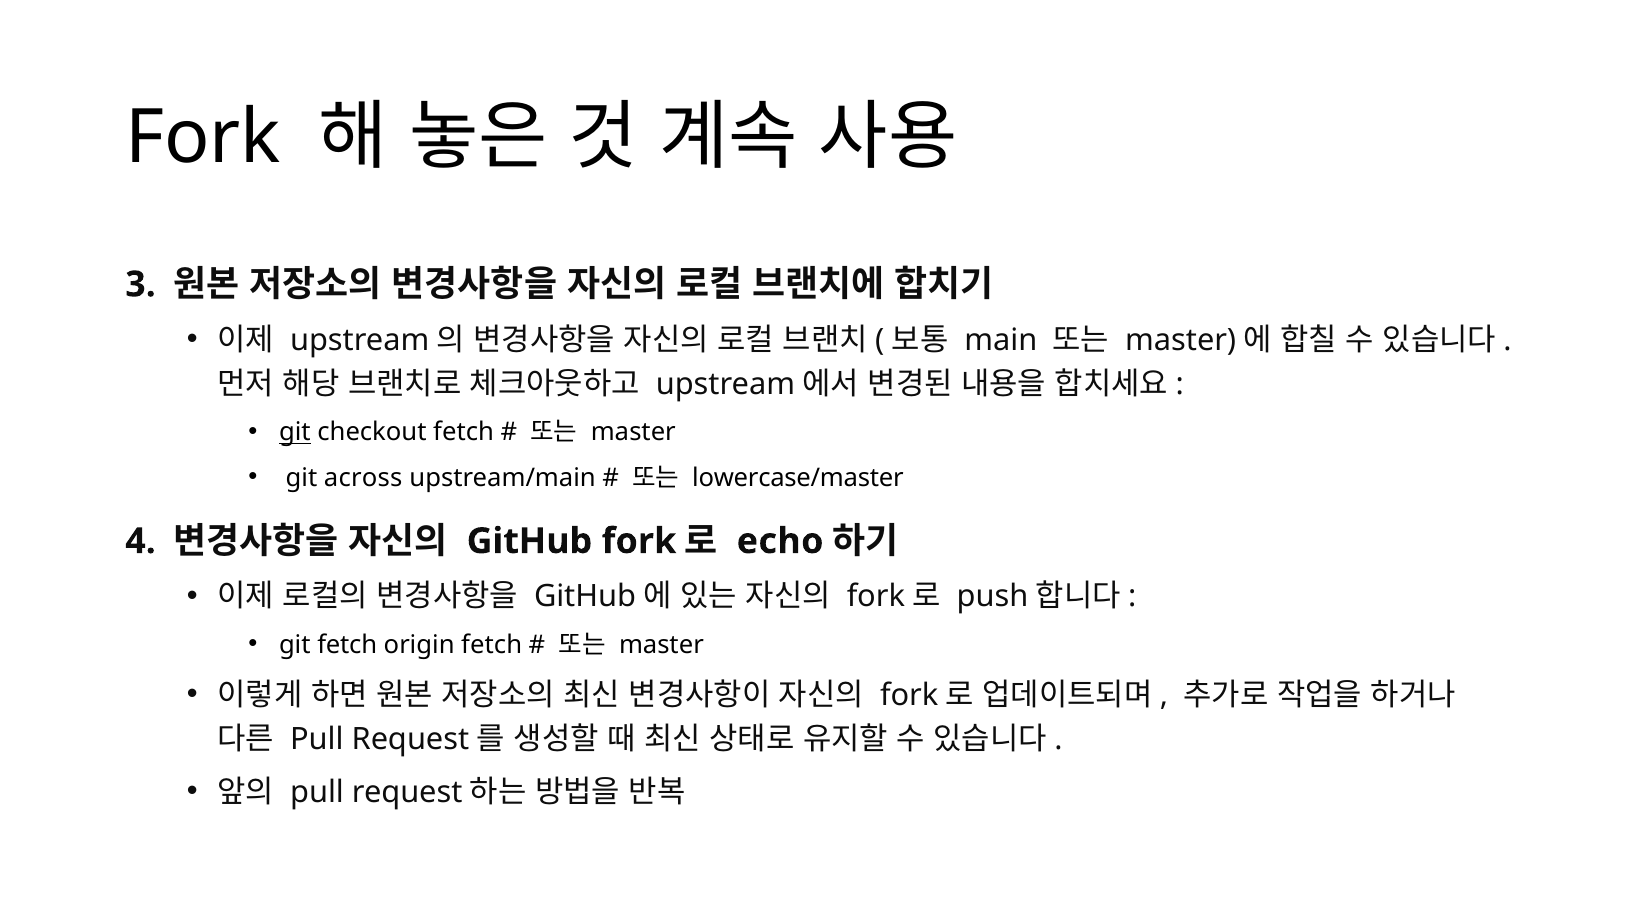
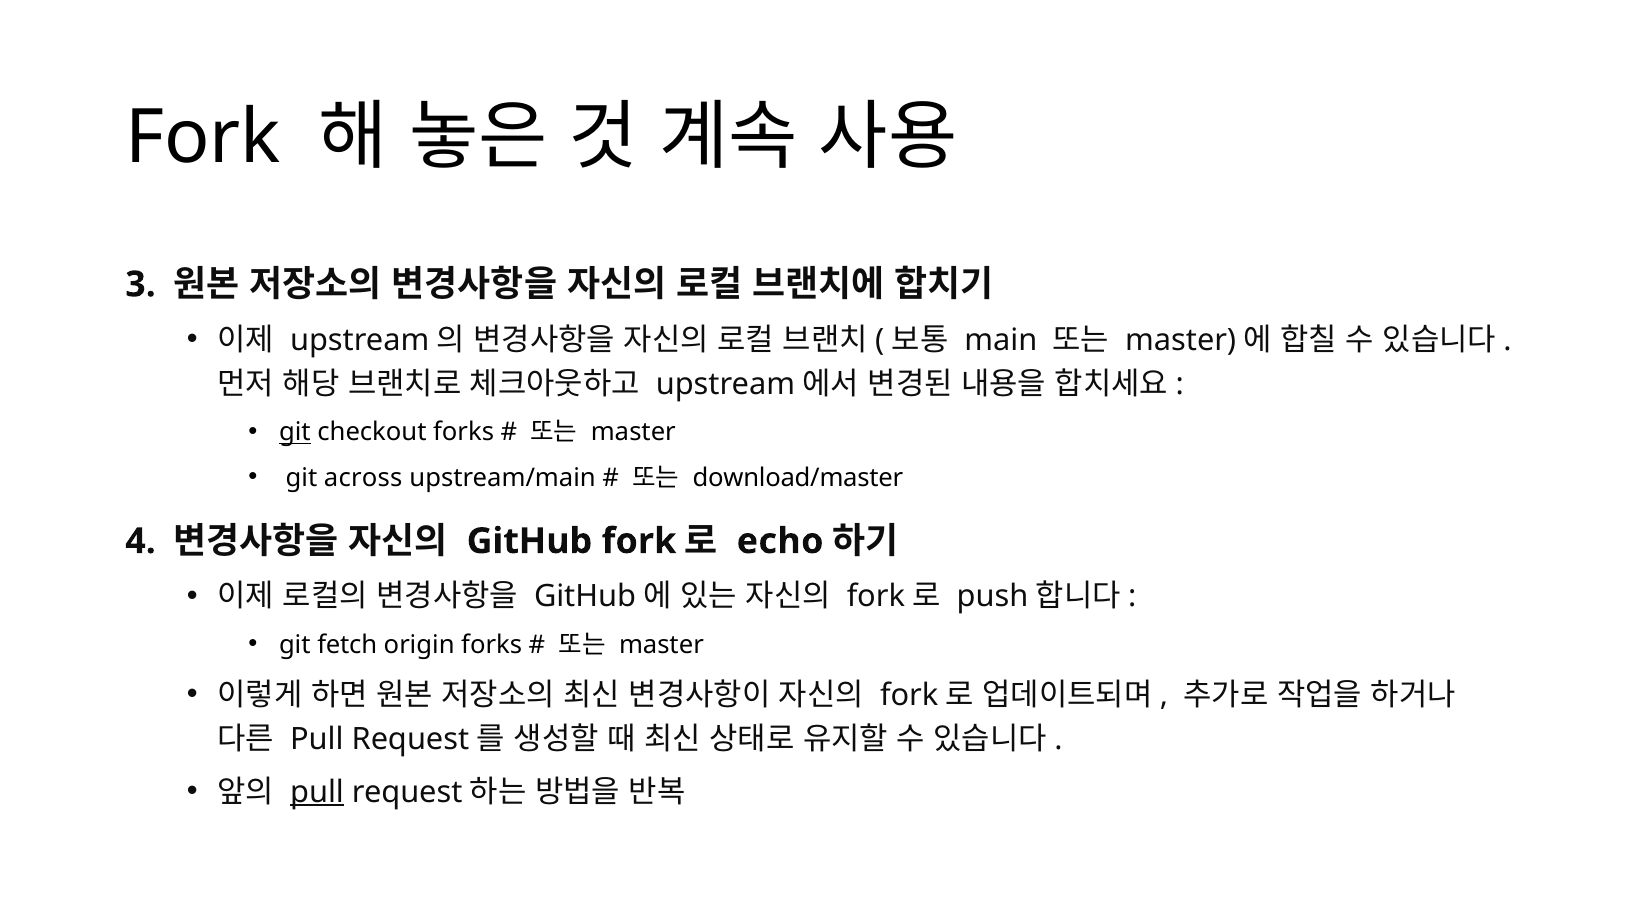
checkout fetch: fetch -> forks
lowercase/master: lowercase/master -> download/master
origin fetch: fetch -> forks
pull at (317, 793) underline: none -> present
